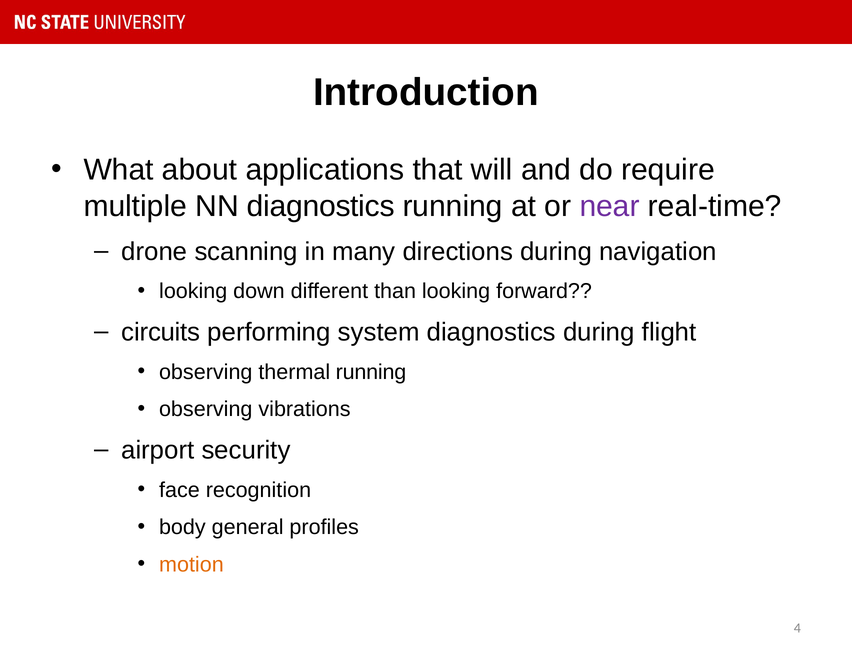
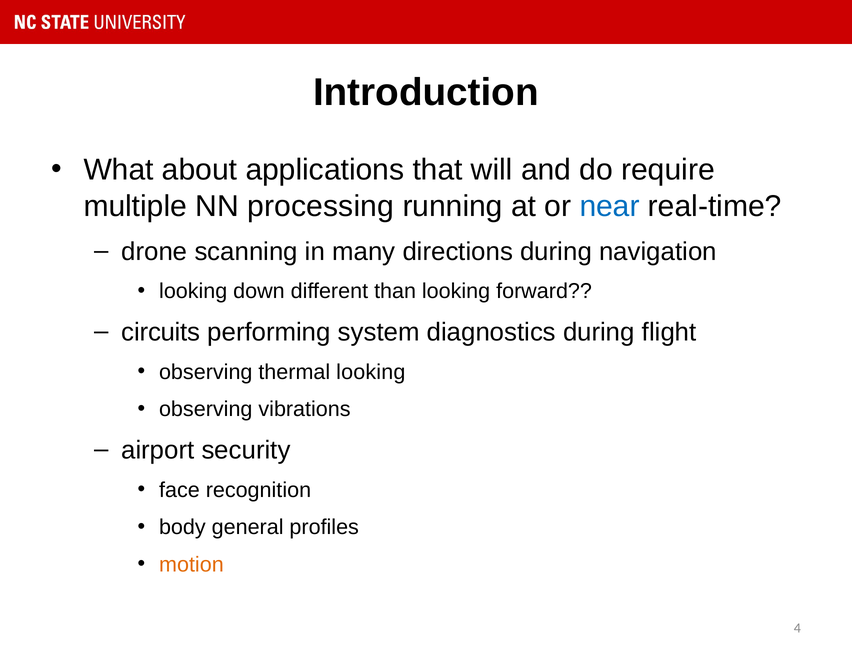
NN diagnostics: diagnostics -> processing
near colour: purple -> blue
thermal running: running -> looking
